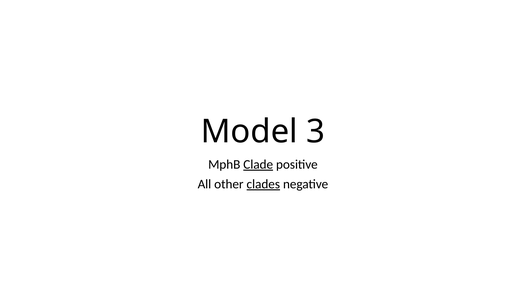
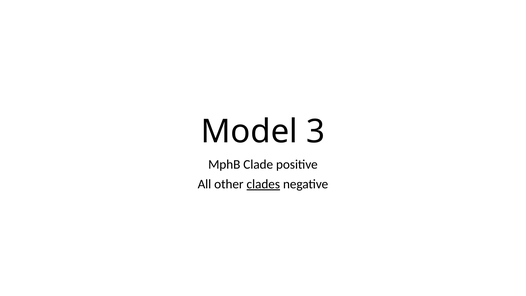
Clade underline: present -> none
